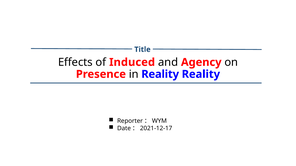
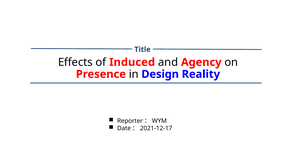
in Reality: Reality -> Design
